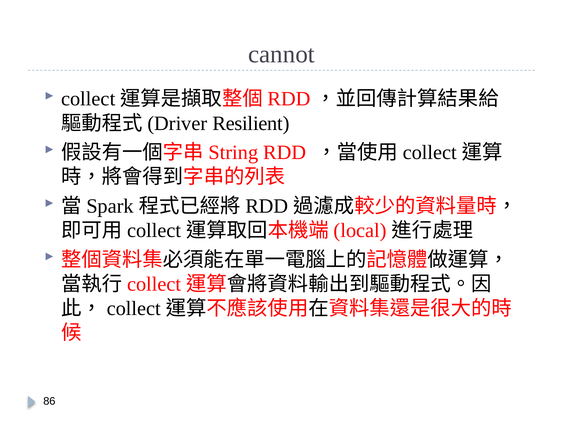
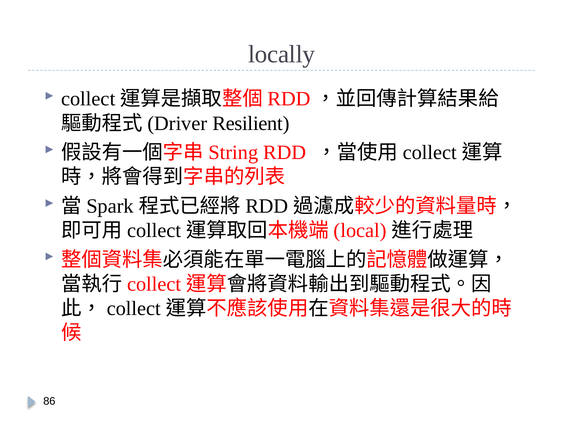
cannot: cannot -> locally
